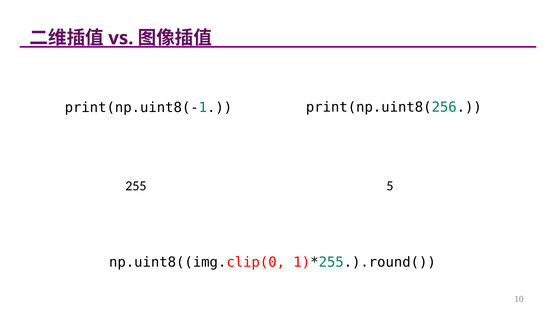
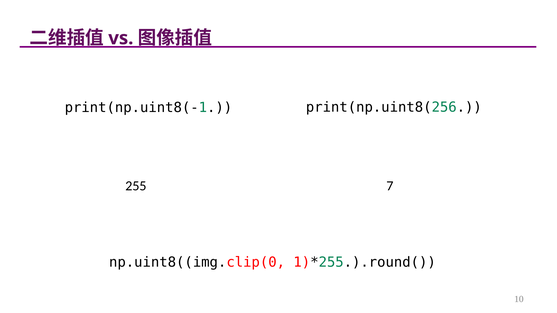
5: 5 -> 7
